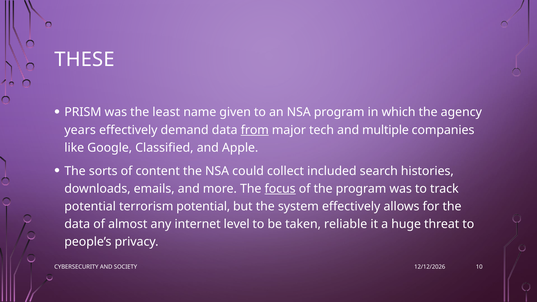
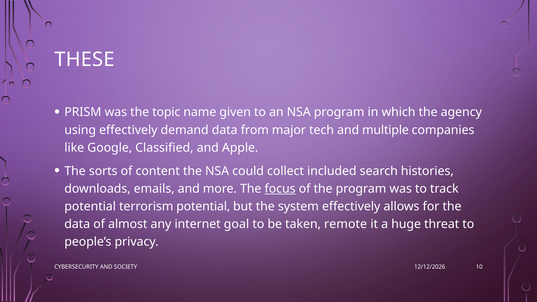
least: least -> topic
years: years -> using
from underline: present -> none
level: level -> goal
reliable: reliable -> remote
